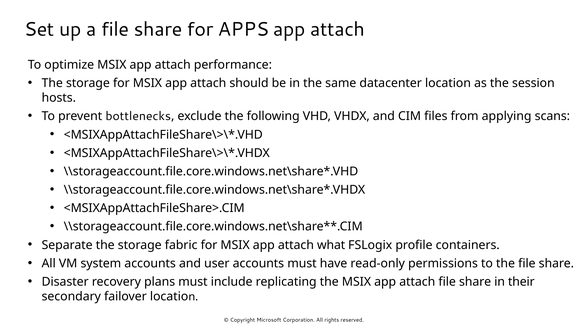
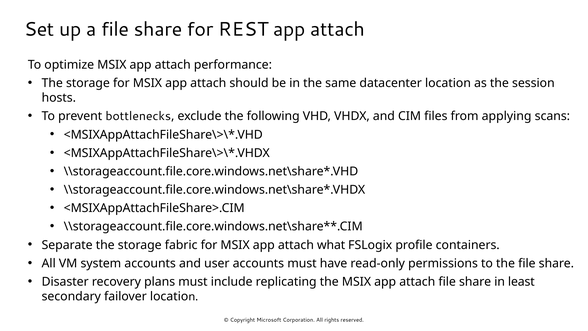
APPS: APPS -> REST
their: their -> least
